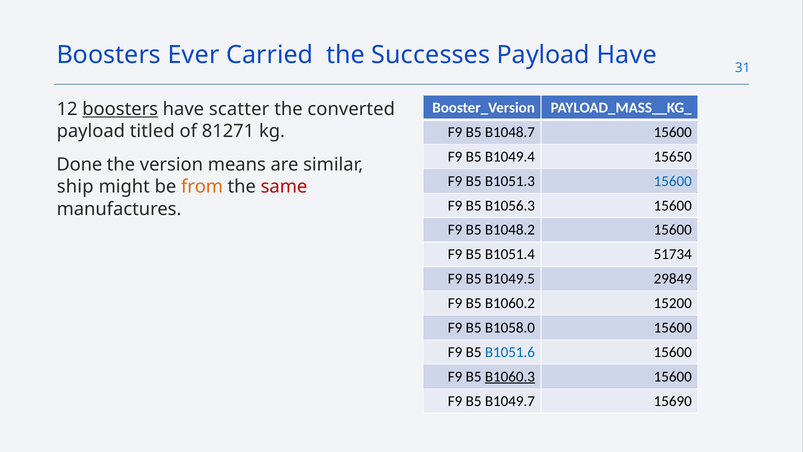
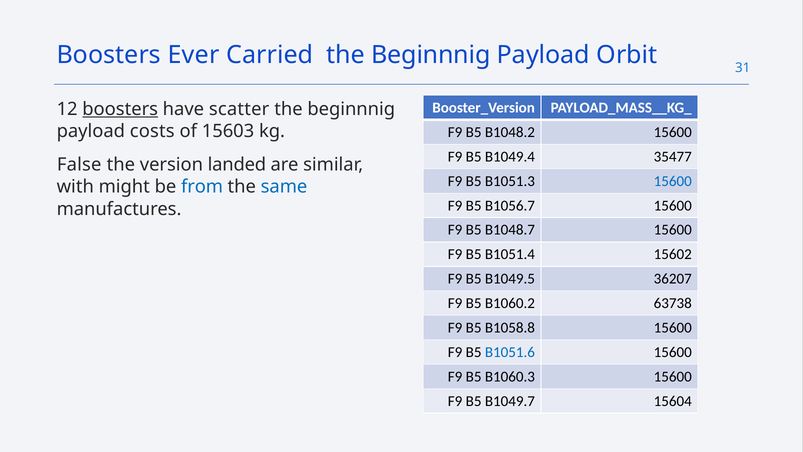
Carried the Successes: Successes -> Beginnnig
Payload Have: Have -> Orbit
converted at (351, 109): converted -> beginnnig
titled: titled -> costs
81271: 81271 -> 15603
B1048.7: B1048.7 -> B1048.2
15650: 15650 -> 35477
Done: Done -> False
means: means -> landed
ship: ship -> with
from colour: orange -> blue
same colour: red -> blue
B1056.3: B1056.3 -> B1056.7
B1048.2: B1048.2 -> B1048.7
51734: 51734 -> 15602
29849: 29849 -> 36207
15200: 15200 -> 63738
B1058.0: B1058.0 -> B1058.8
B1060.3 underline: present -> none
15690: 15690 -> 15604
